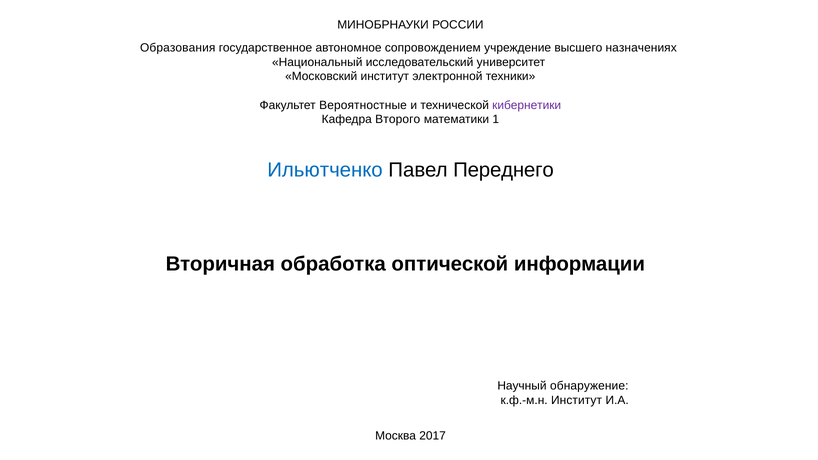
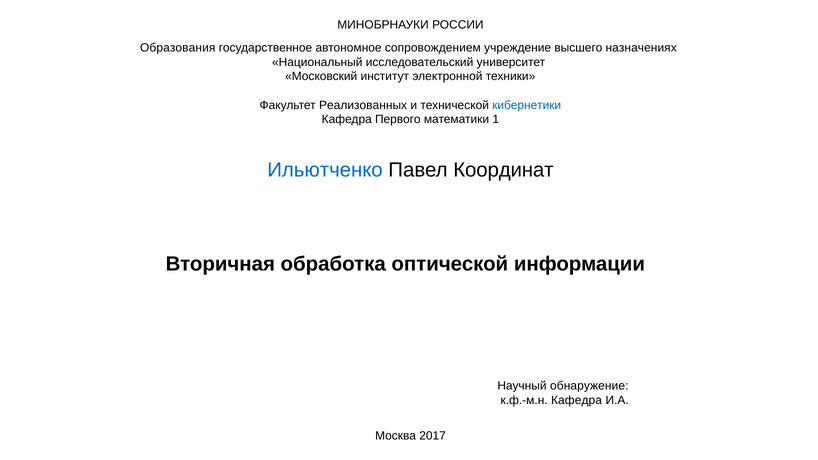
Вероятностные: Вероятностные -> Реализованных
кибернетики colour: purple -> blue
Второго: Второго -> Первого
Переднего: Переднего -> Координат
к.ф.-м.н Институт: Институт -> Кафедра
